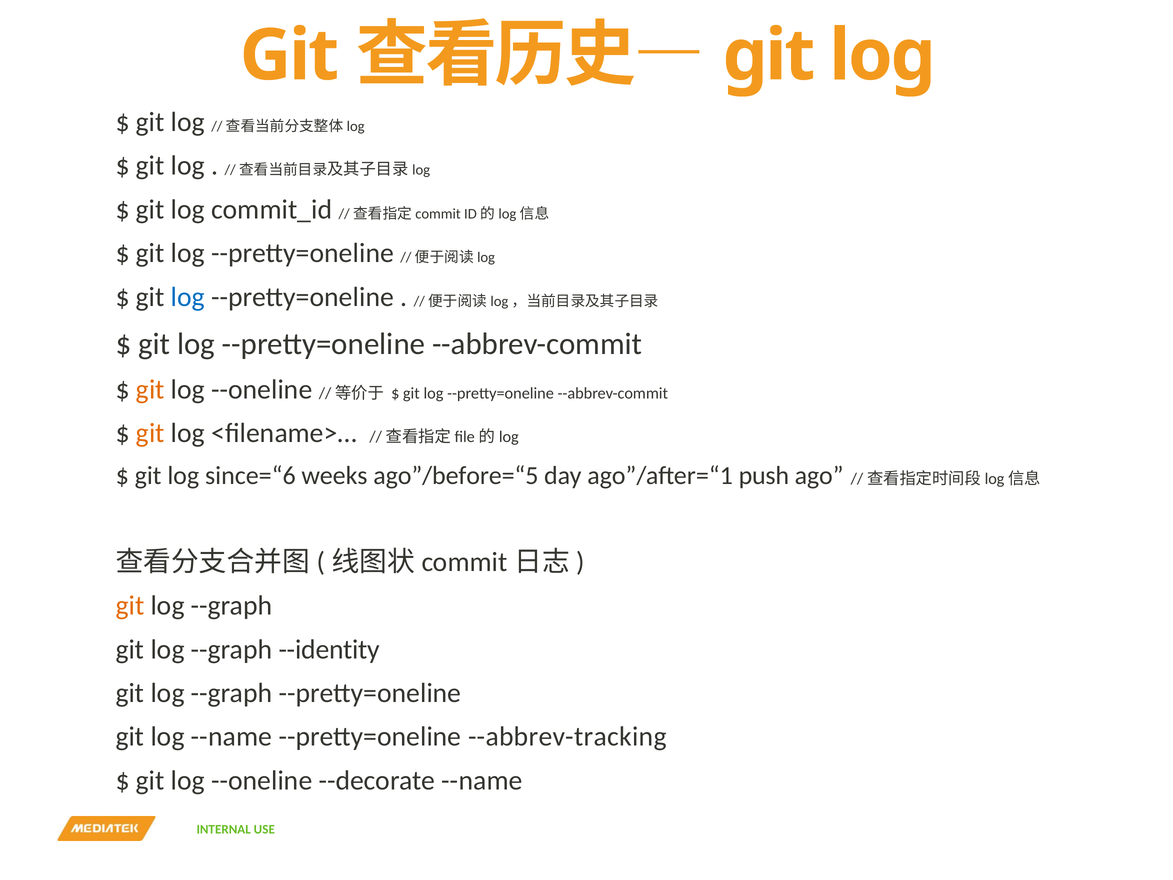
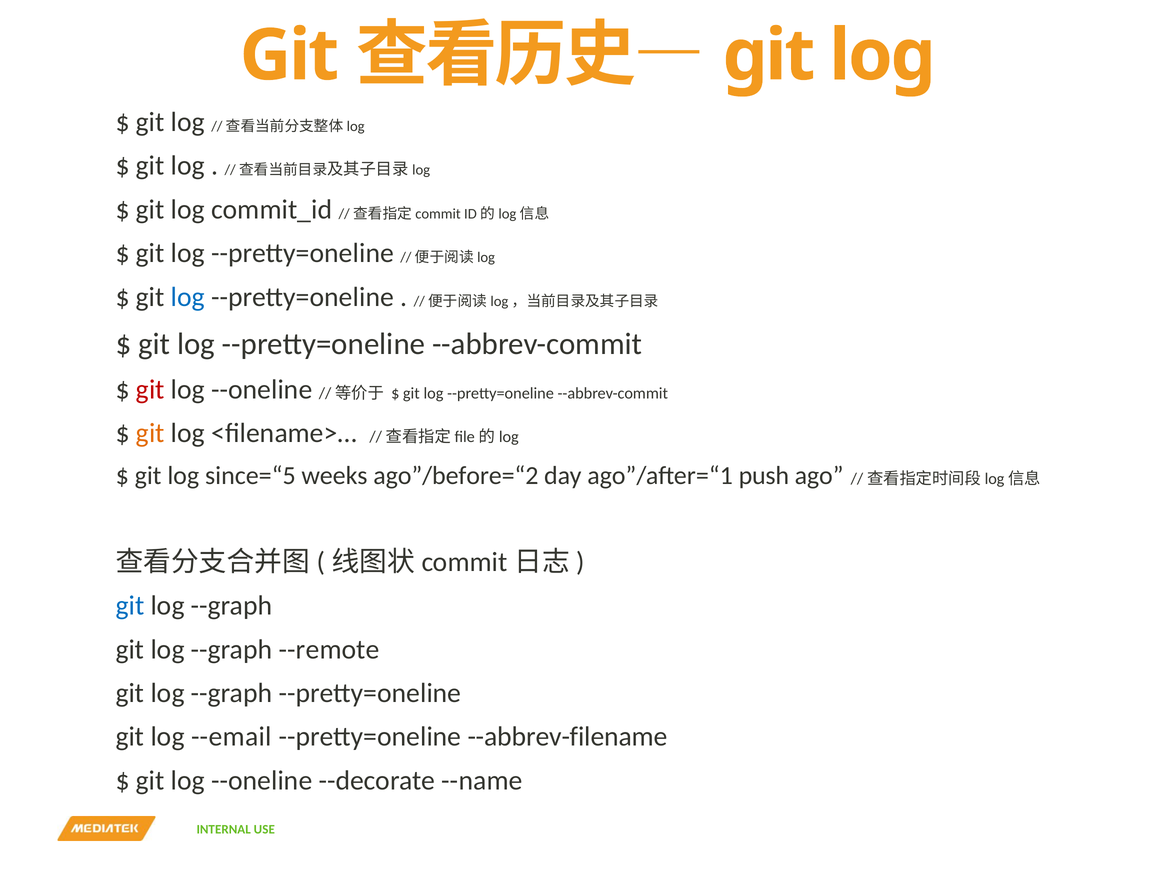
git at (150, 389) colour: orange -> red
since=“6: since=“6 -> since=“5
ago”/before=“5: ago”/before=“5 -> ago”/before=“2
git at (130, 606) colour: orange -> blue
--identity: --identity -> --remote
log --name: --name -> --email
--abbrev-tracking: --abbrev-tracking -> --abbrev-filename
